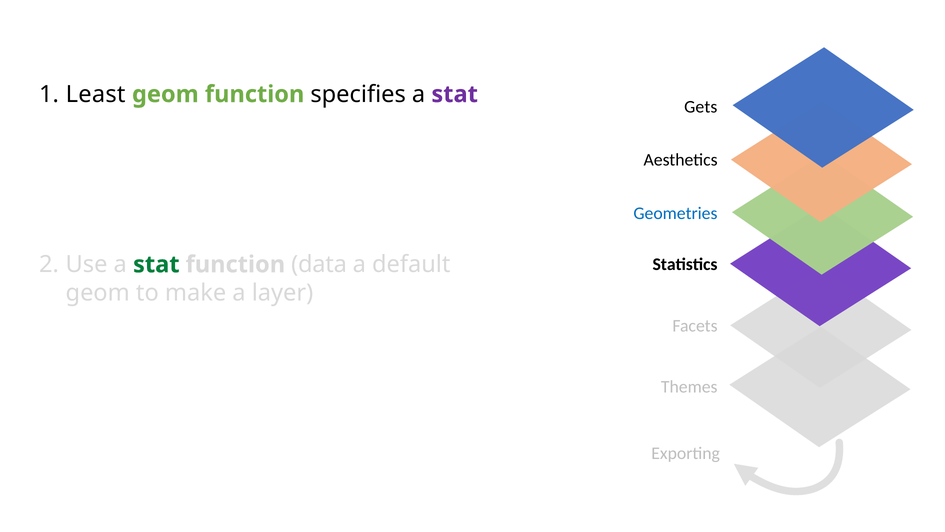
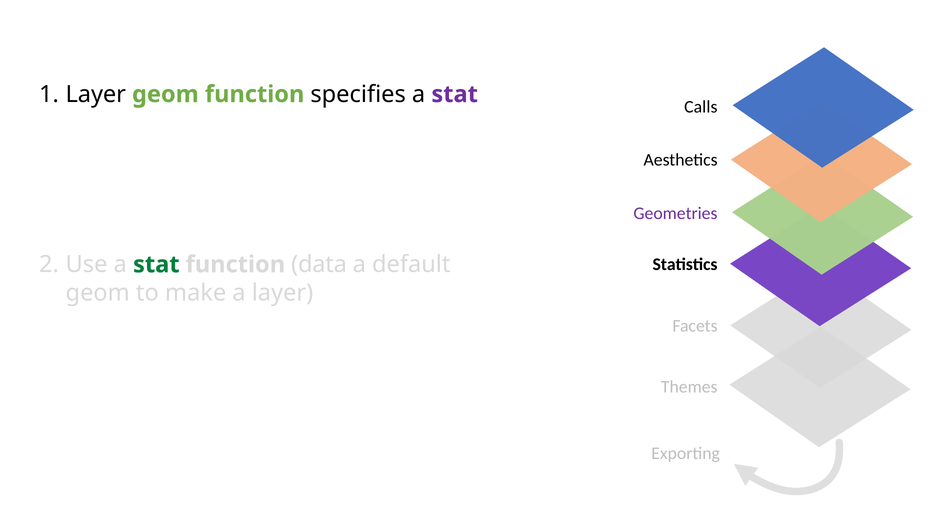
Least at (96, 94): Least -> Layer
Gets: Gets -> Calls
Geometries colour: blue -> purple
